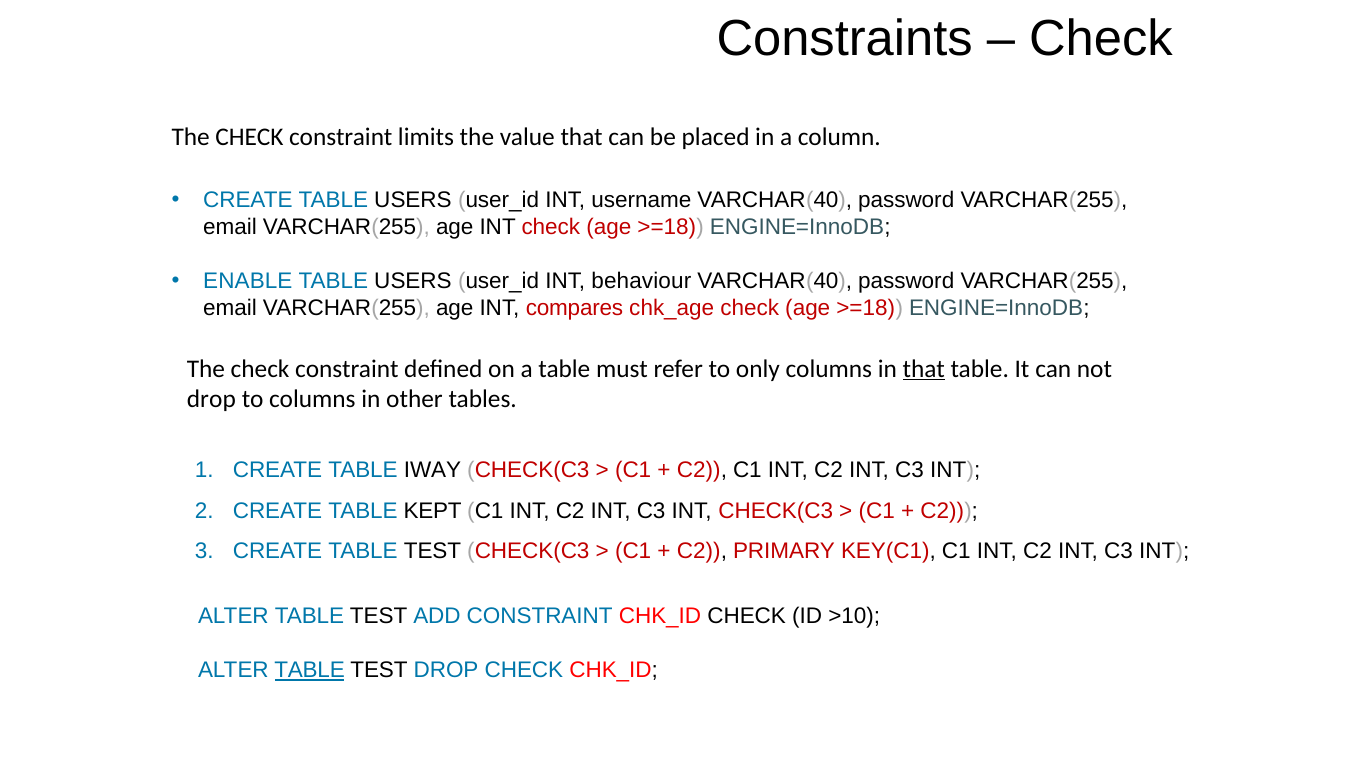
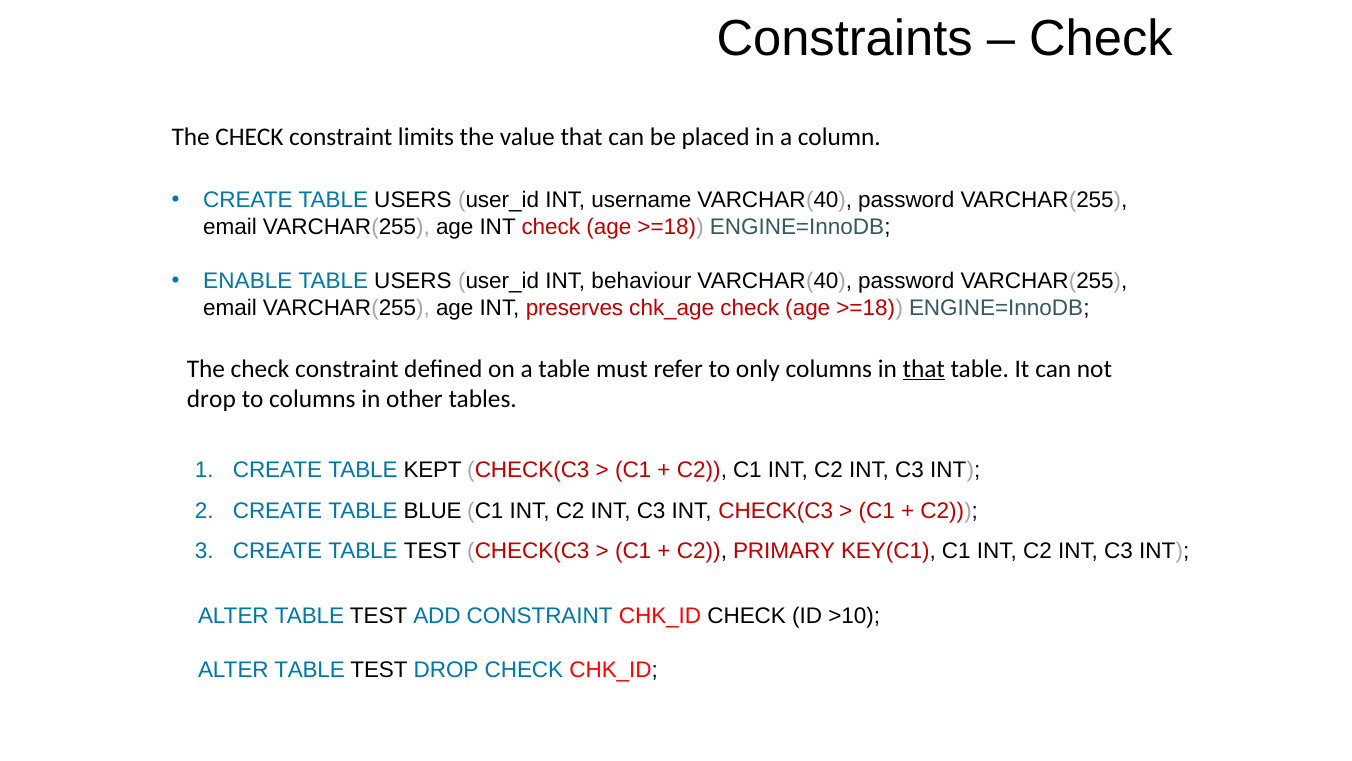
compares: compares -> preserves
IWAY: IWAY -> KEPT
KEPT: KEPT -> BLUE
TABLE at (310, 670) underline: present -> none
